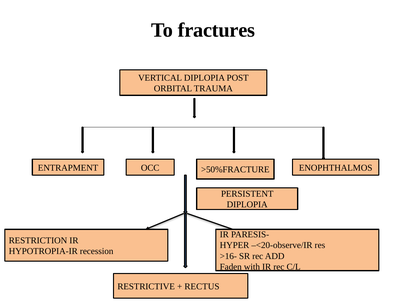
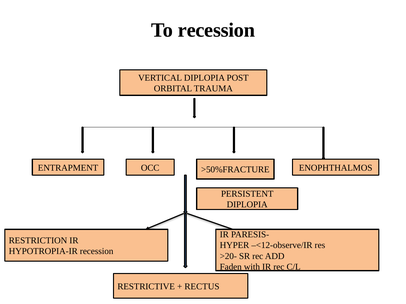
To fractures: fractures -> recession
–<20-observe/IR: –<20-observe/IR -> –<12-observe/IR
>16-: >16- -> >20-
